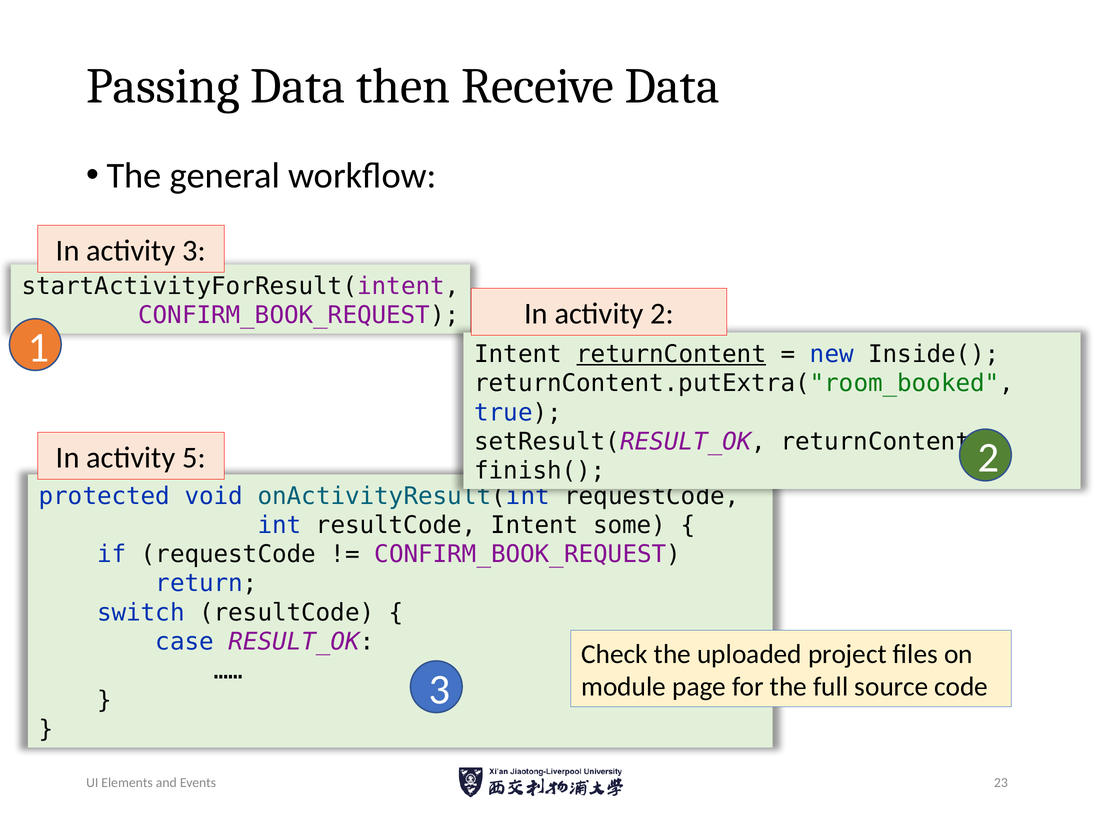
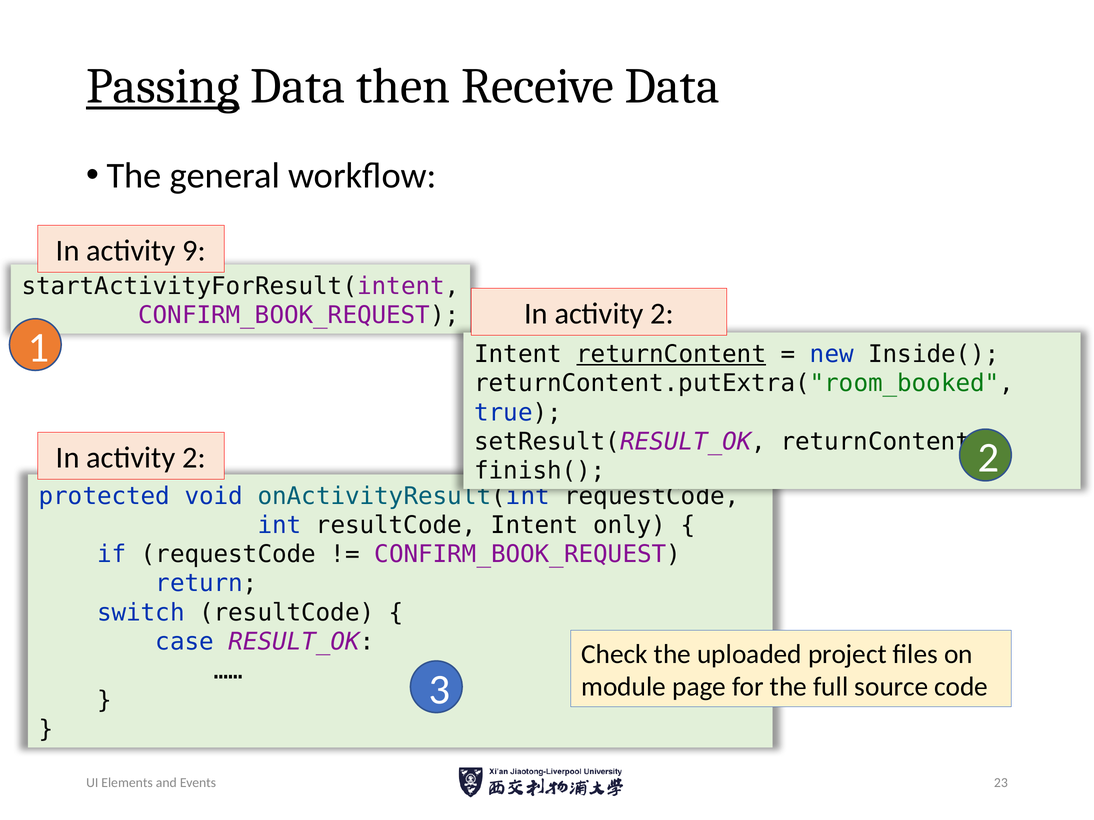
Passing underline: none -> present
activity 3: 3 -> 9
5 at (194, 458): 5 -> 2
some: some -> only
